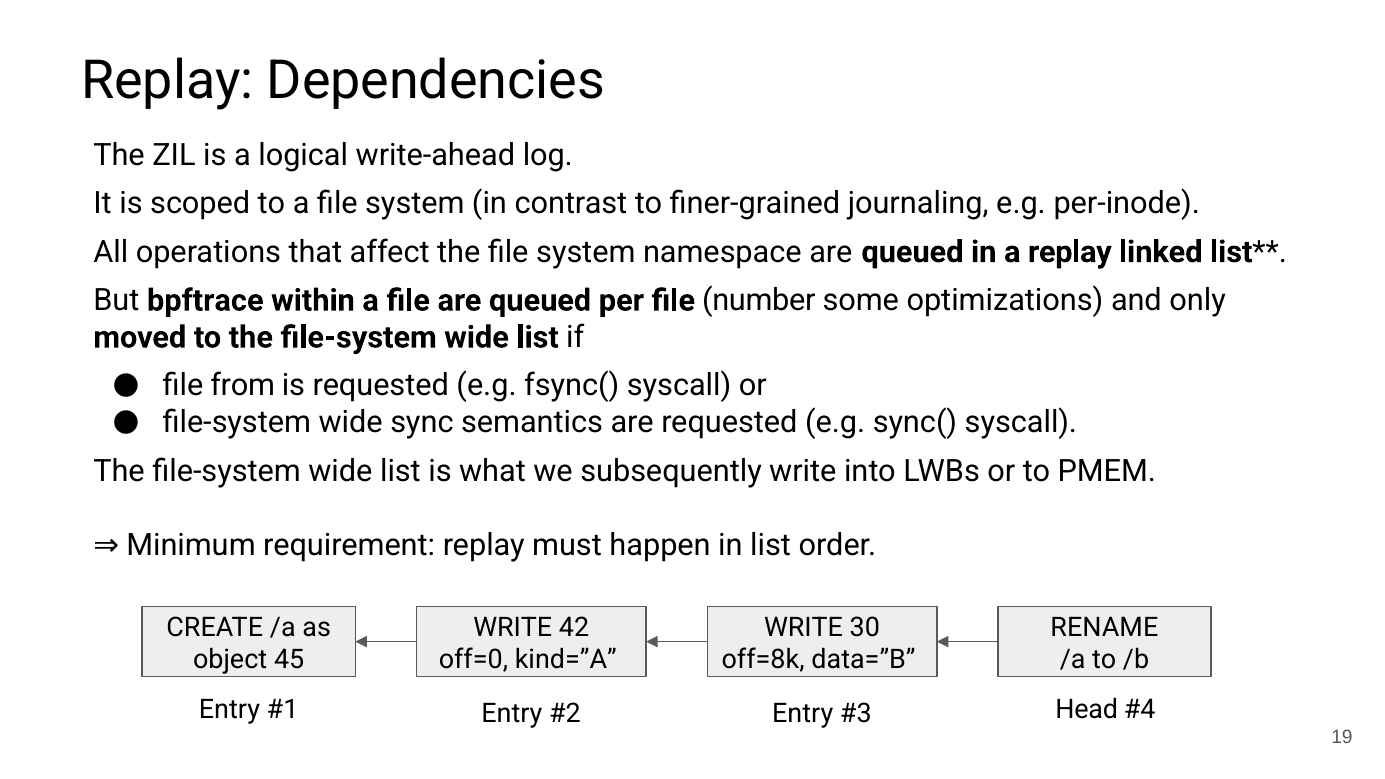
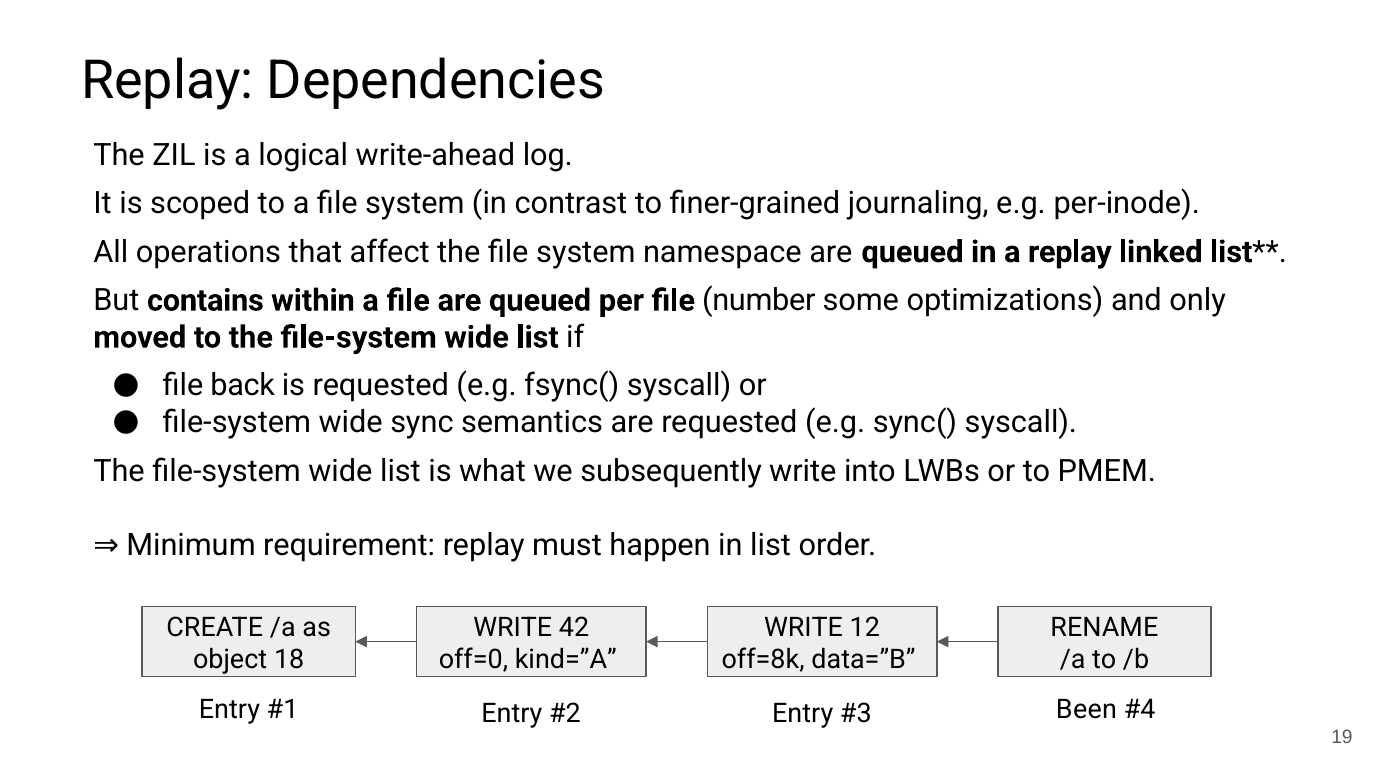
bpftrace: bpftrace -> contains
from: from -> back
30: 30 -> 12
45: 45 -> 18
Head: Head -> Been
